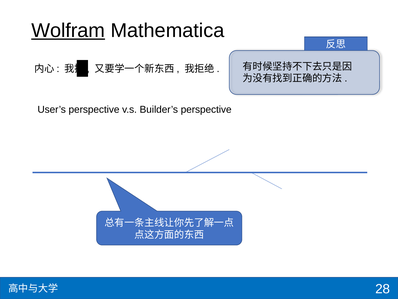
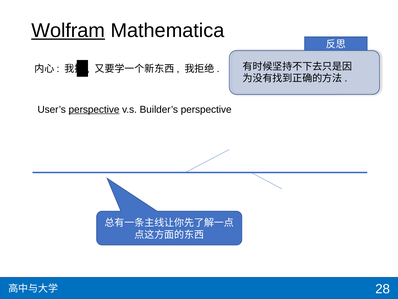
perspective at (94, 109) underline: none -> present
